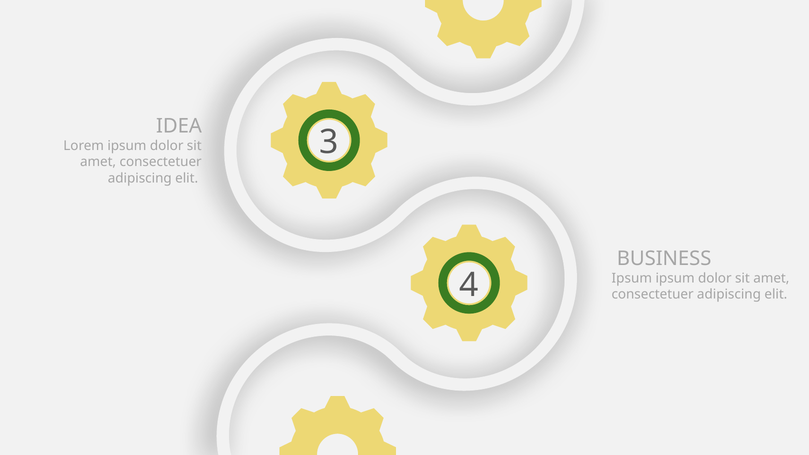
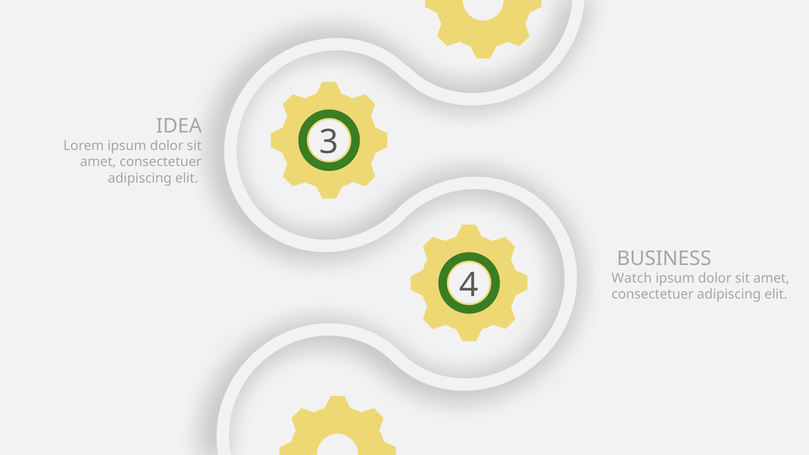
Ipsum at (632, 278): Ipsum -> Watch
